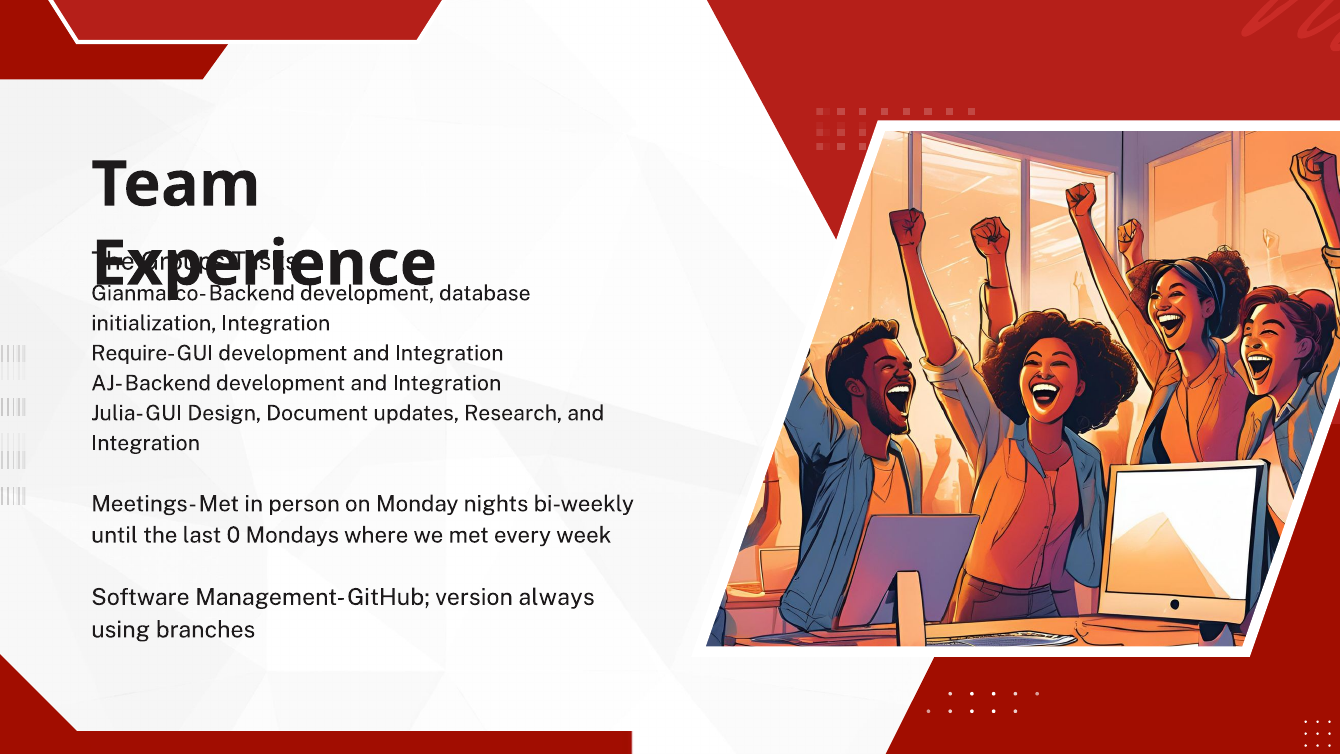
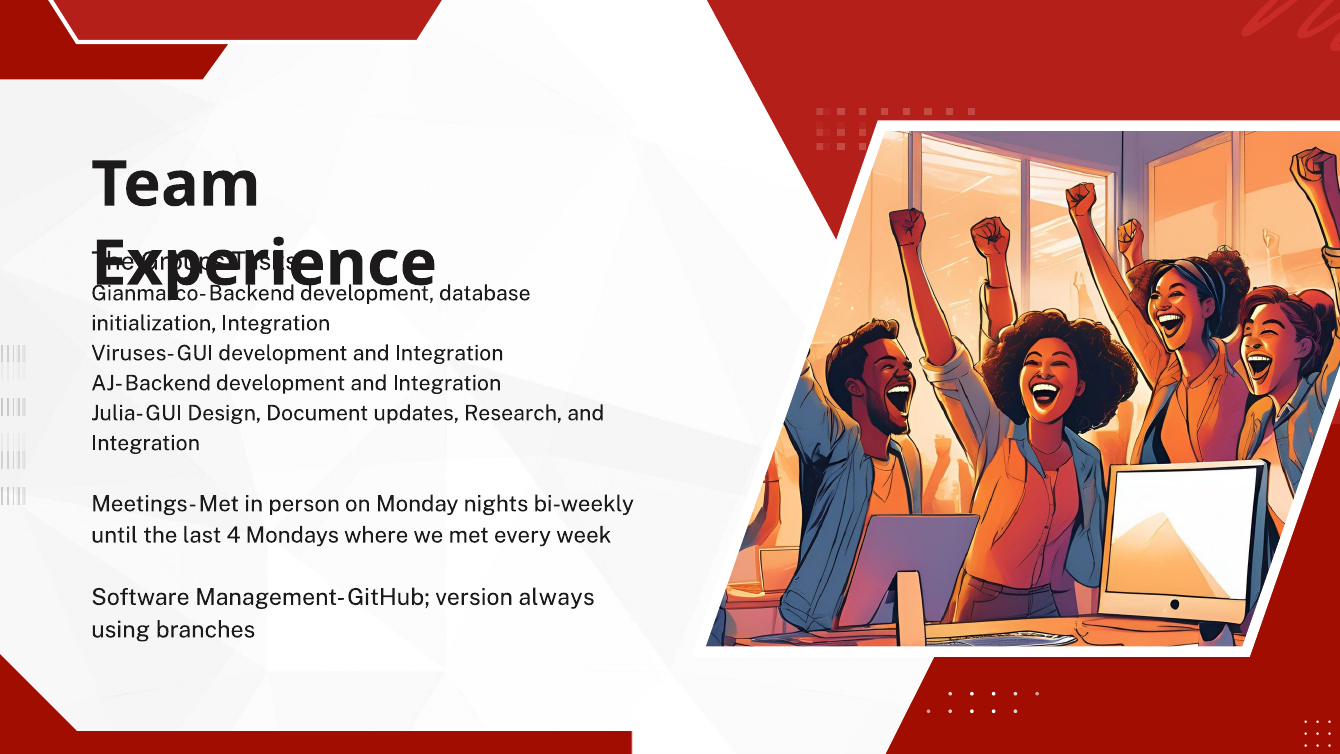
Require-: Require- -> Viruses-
0: 0 -> 4
